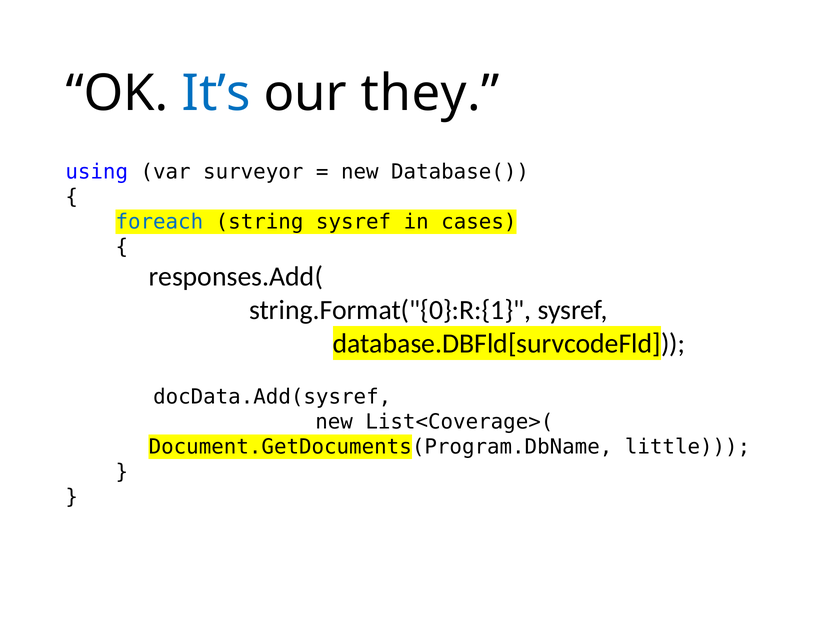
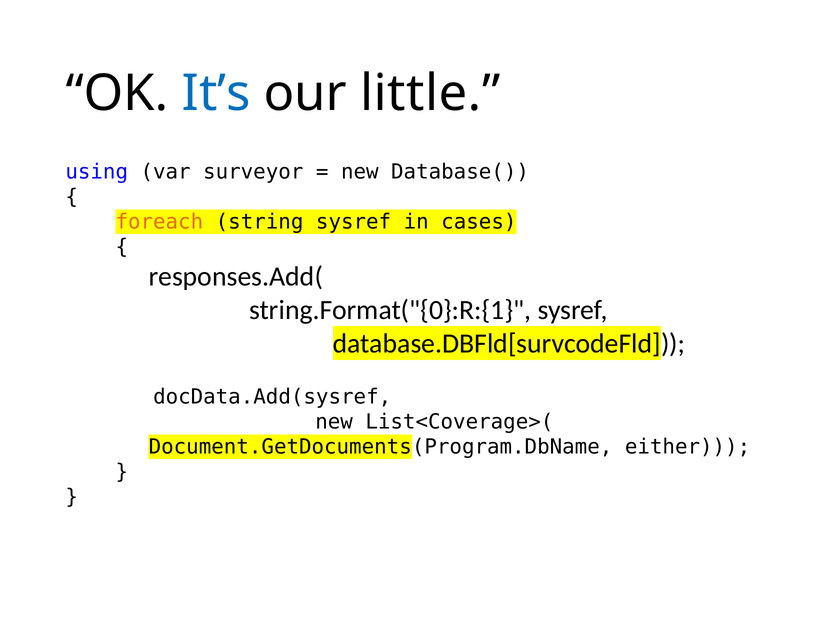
they: they -> little
foreach colour: blue -> orange
little: little -> either
